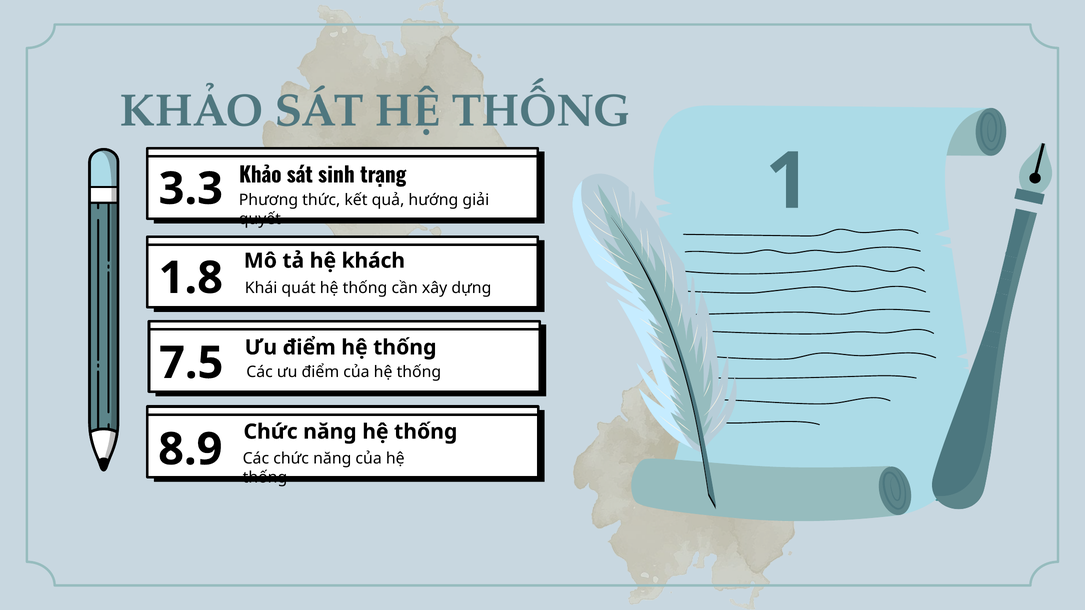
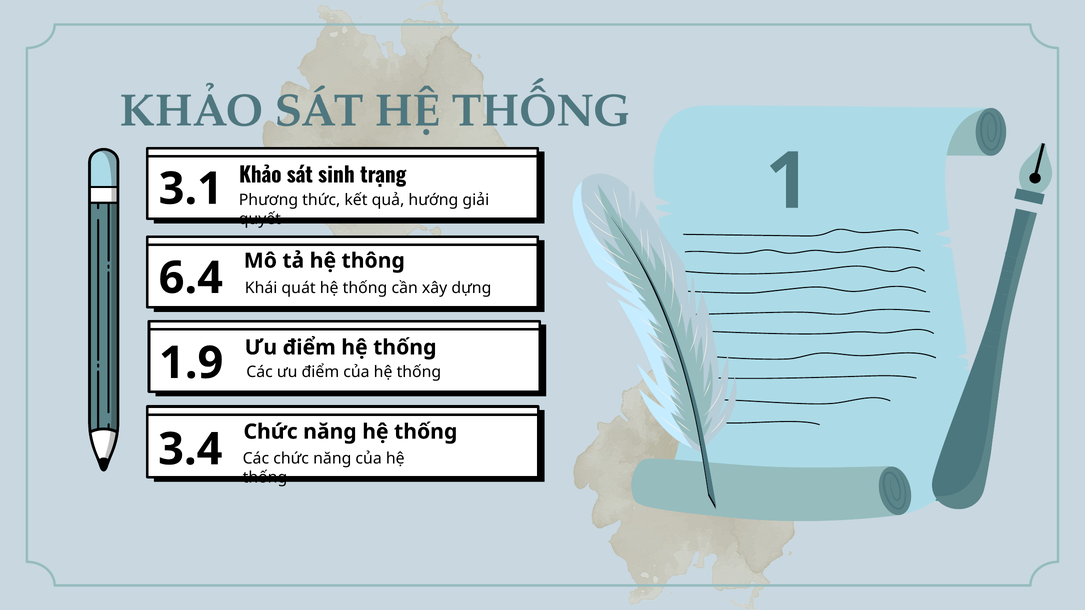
3.3: 3.3 -> 3.1
khách: khách -> thông
1.8: 1.8 -> 6.4
7.5: 7.5 -> 1.9
8.9: 8.9 -> 3.4
